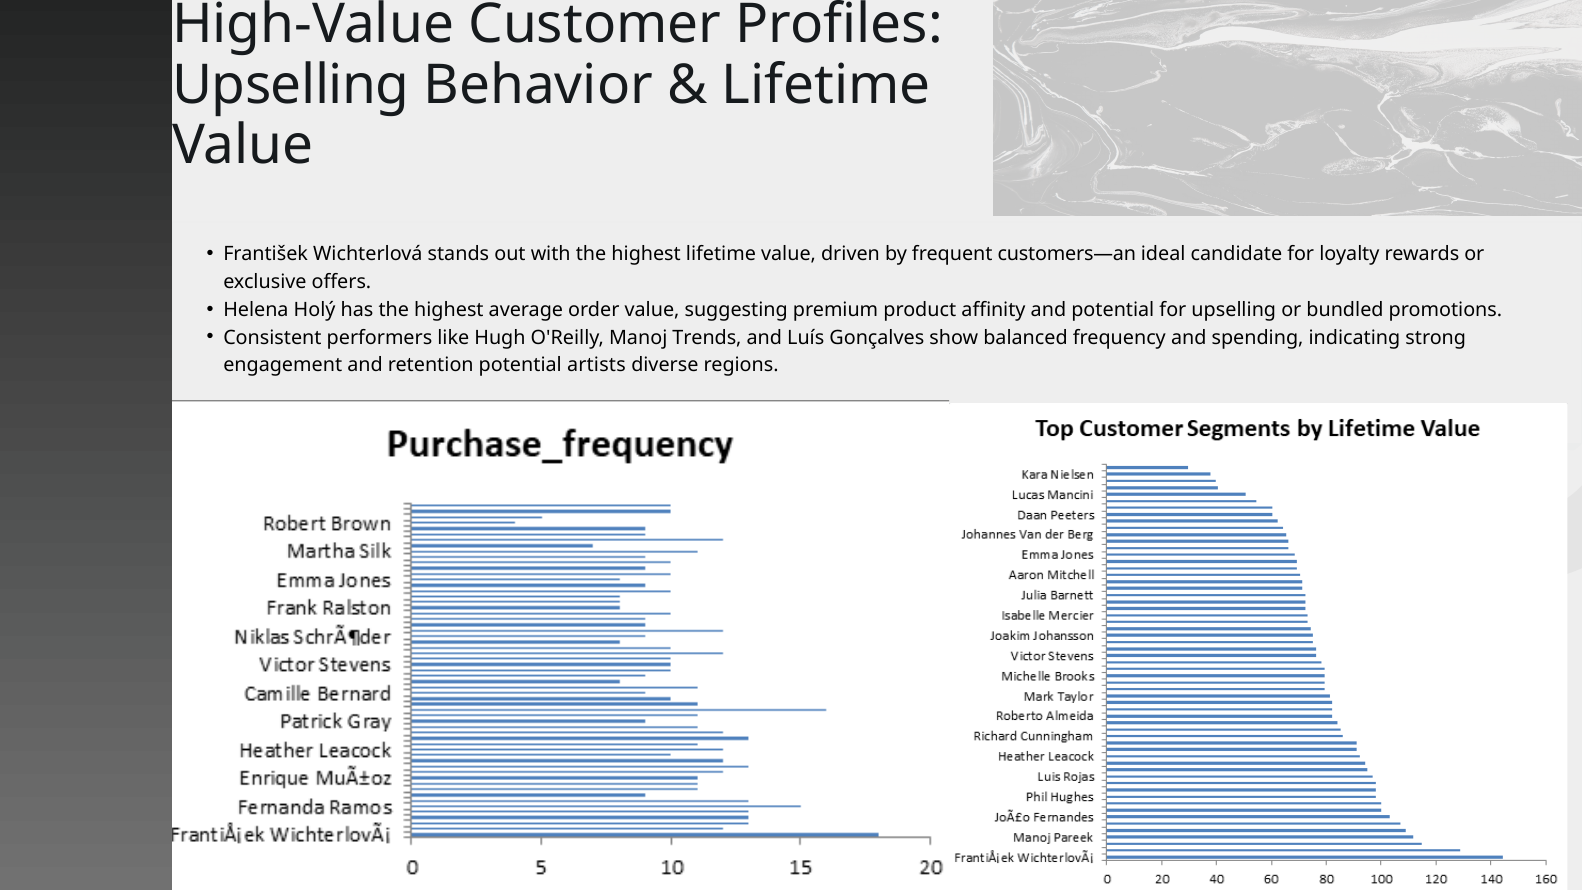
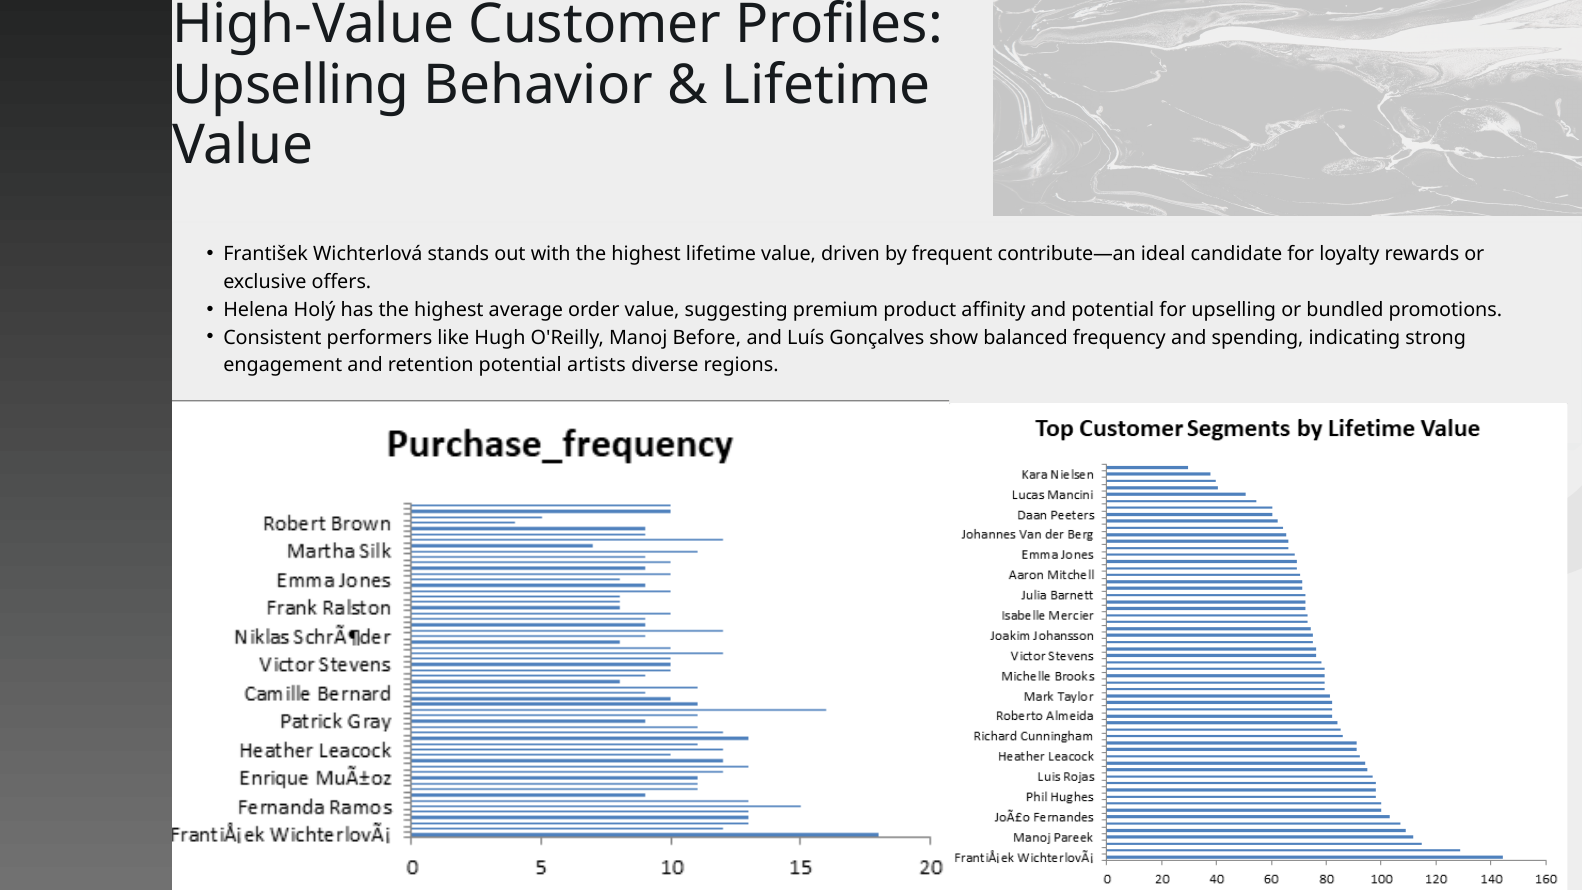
customers—an: customers—an -> contribute—an
Trends: Trends -> Before
